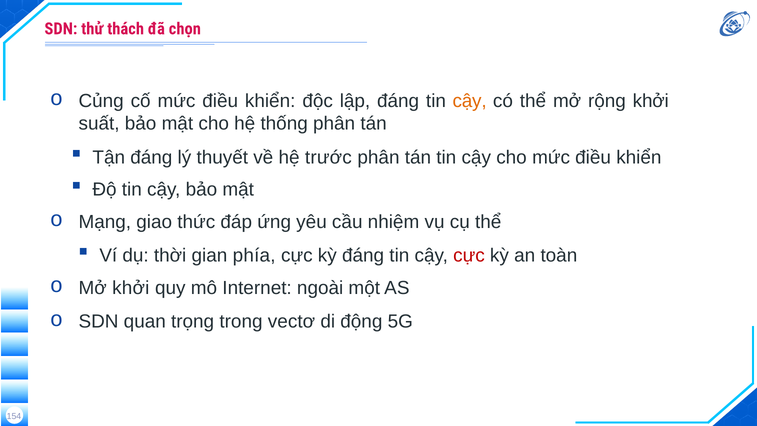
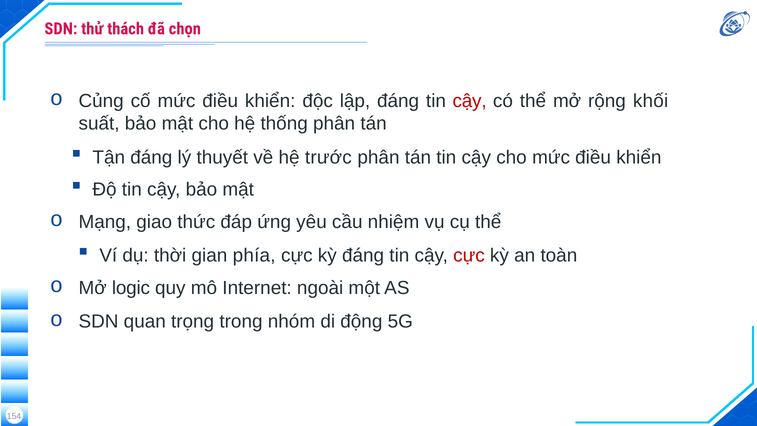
cậy at (470, 101) colour: orange -> red
rộng khởi: khởi -> khối
Mở khởi: khởi -> logic
vectơ: vectơ -> nhóm
